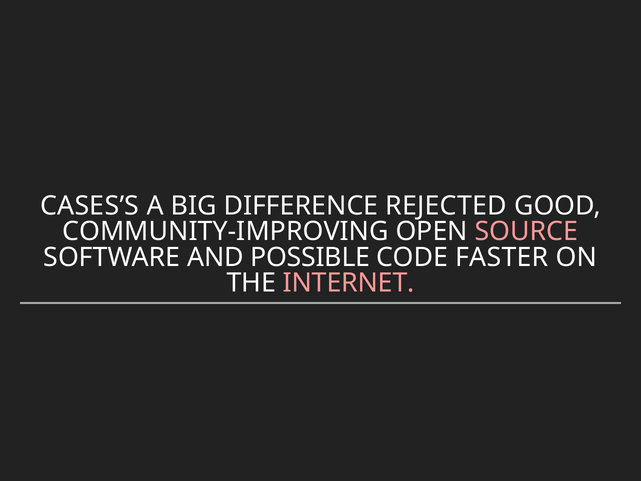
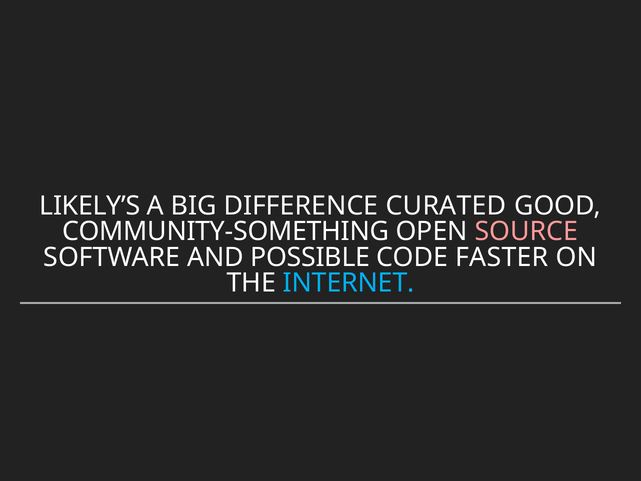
CASES’S: CASES’S -> LIKELY’S
REJECTED: REJECTED -> CURATED
COMMUNITY-IMPROVING: COMMUNITY-IMPROVING -> COMMUNITY-SOMETHING
INTERNET colour: pink -> light blue
